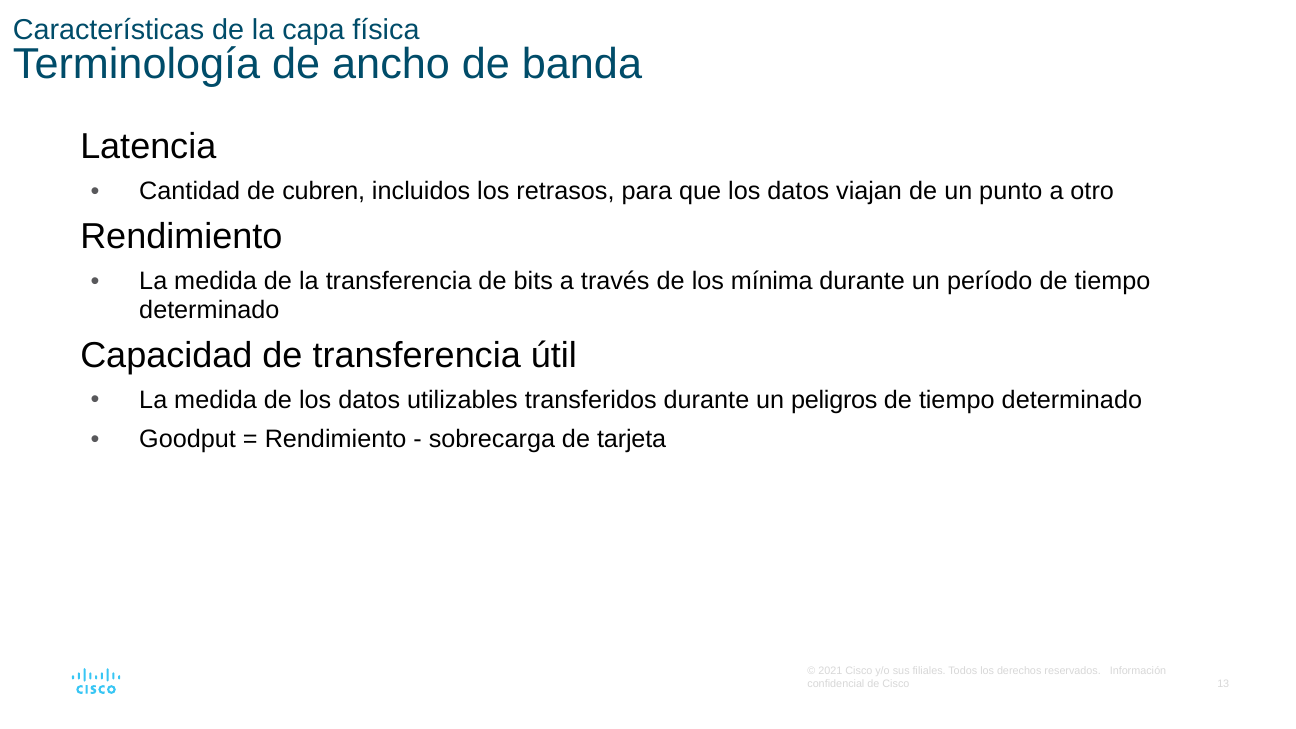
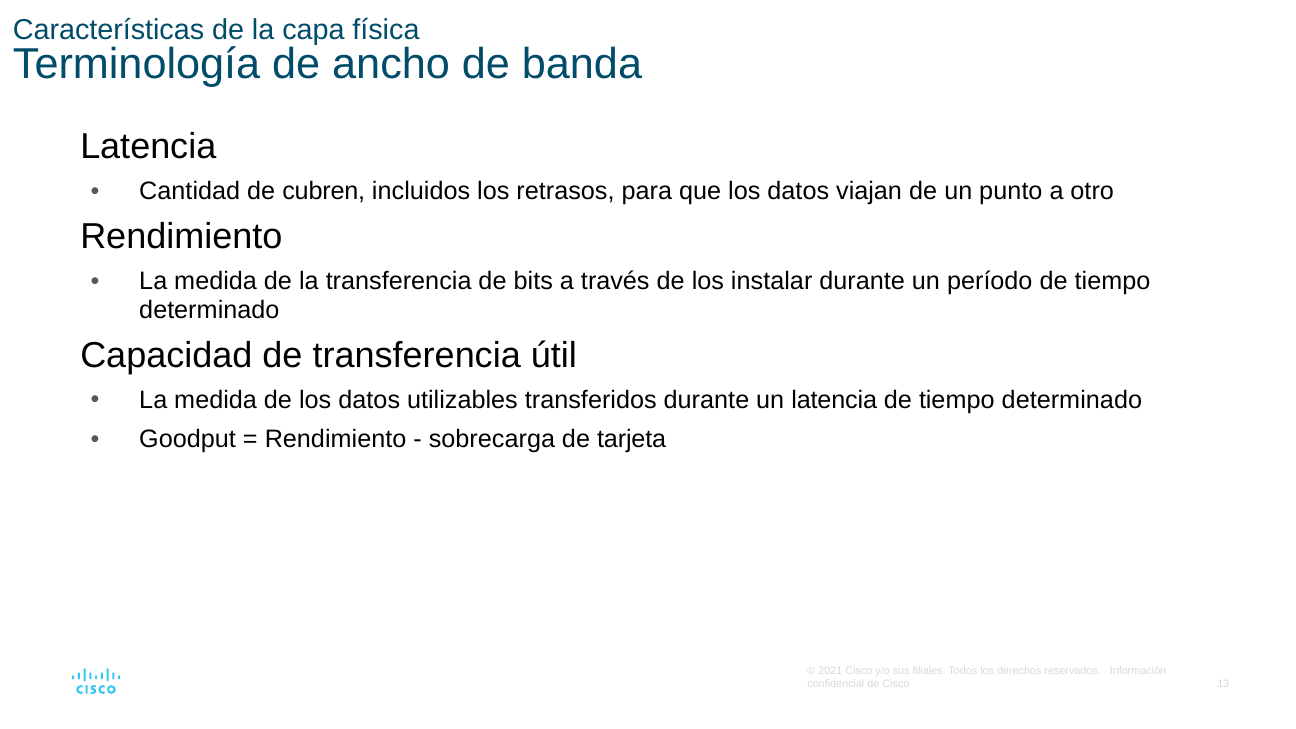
mínima: mínima -> instalar
un peligros: peligros -> latencia
